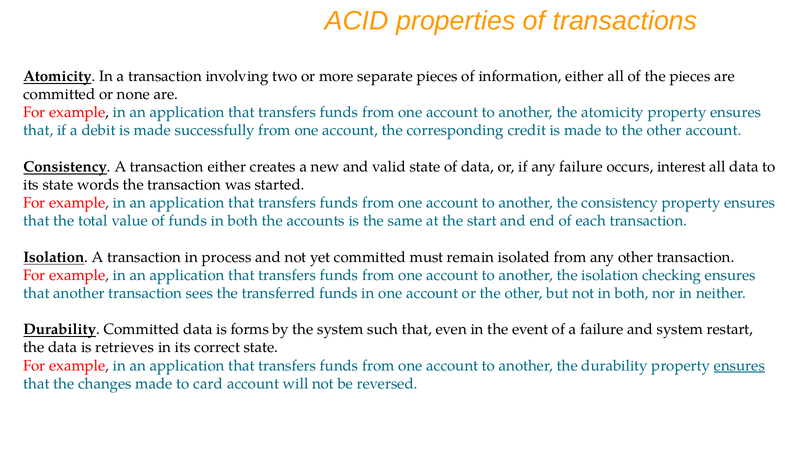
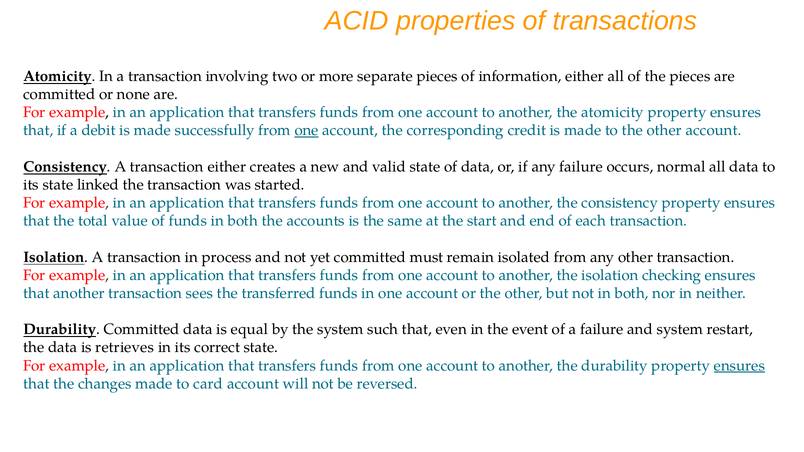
one at (307, 131) underline: none -> present
interest: interest -> normal
words: words -> linked
forms: forms -> equal
